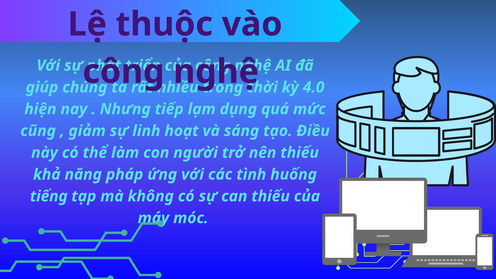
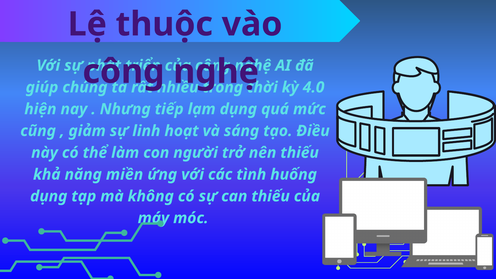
pháp: pháp -> miền
tiếng at (49, 196): tiếng -> dụng
